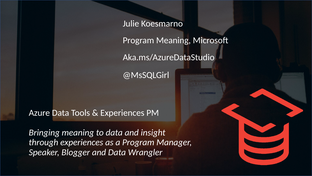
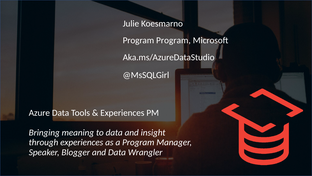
Program Meaning: Meaning -> Program
